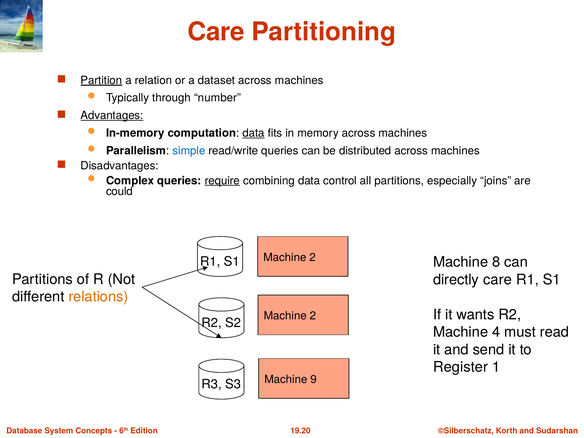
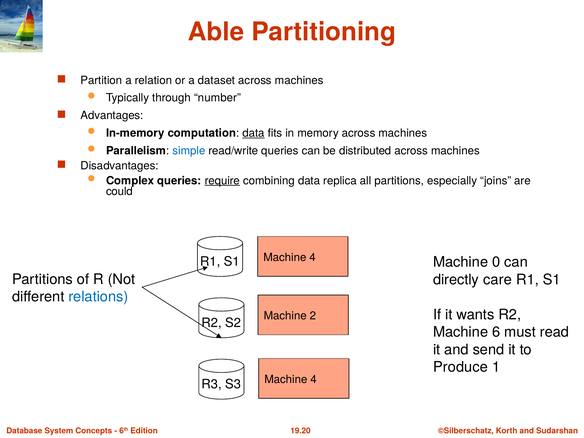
Care at (216, 32): Care -> Able
Partition underline: present -> none
Advantages underline: present -> none
control: control -> replica
2 at (313, 257): 2 -> 4
8: 8 -> 0
relations colour: orange -> blue
4: 4 -> 6
Register: Register -> Produce
9 at (314, 379): 9 -> 4
